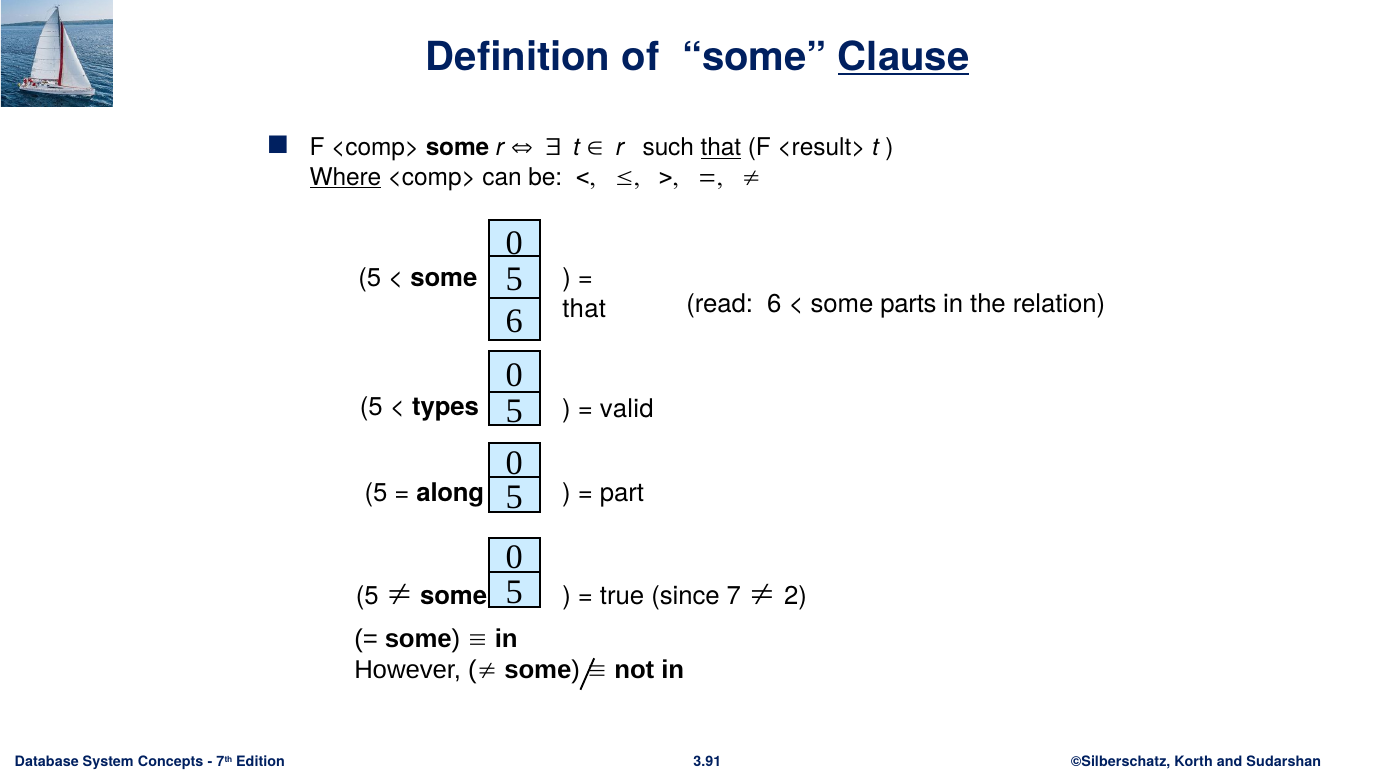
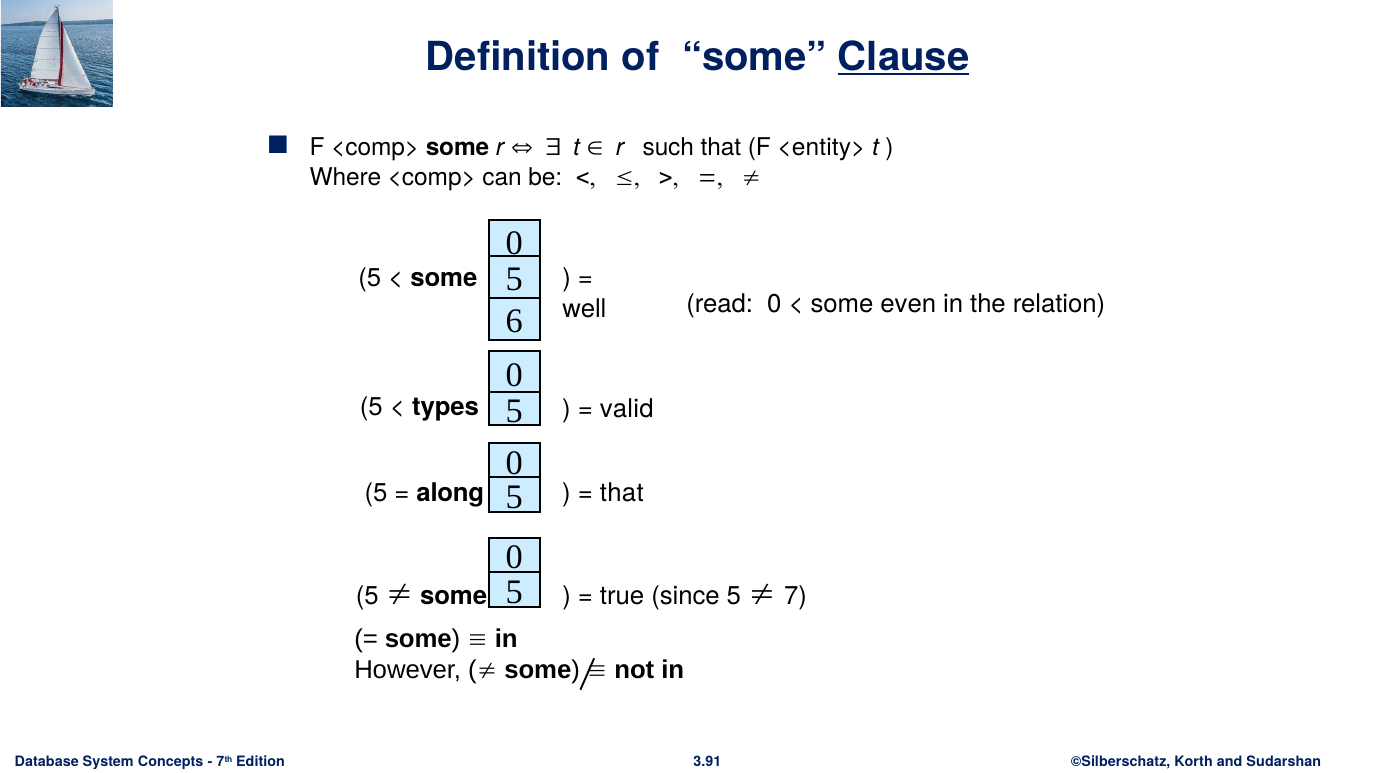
that at (721, 148) underline: present -> none
<result>: <result> -> <entity>
Where underline: present -> none
read 6: 6 -> 0
parts: parts -> even
that at (584, 309): that -> well
part at (622, 493): part -> that
since 7: 7 -> 5
2: 2 -> 7
